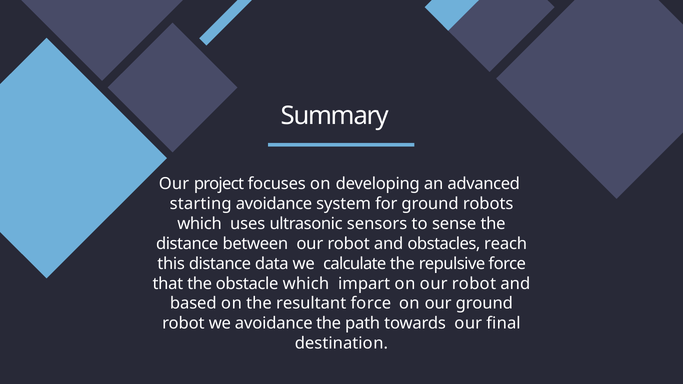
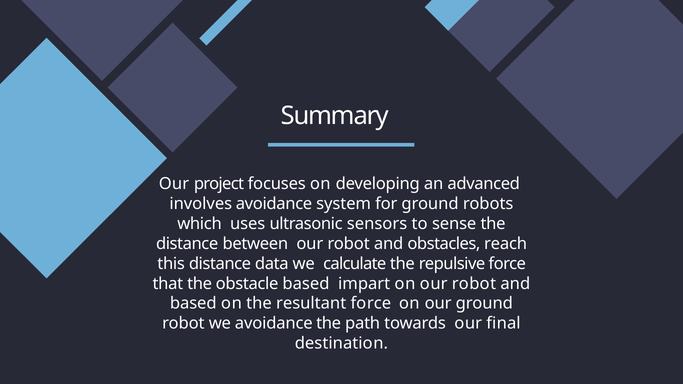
starting: starting -> involves
obstacle which: which -> based
